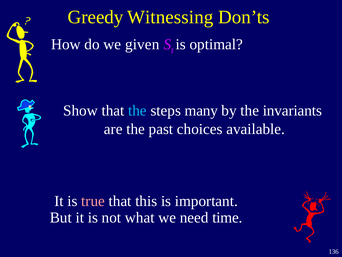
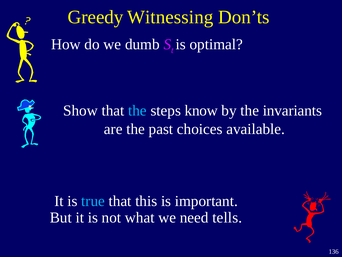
given: given -> dumb
many: many -> know
true colour: pink -> light blue
time: time -> tells
